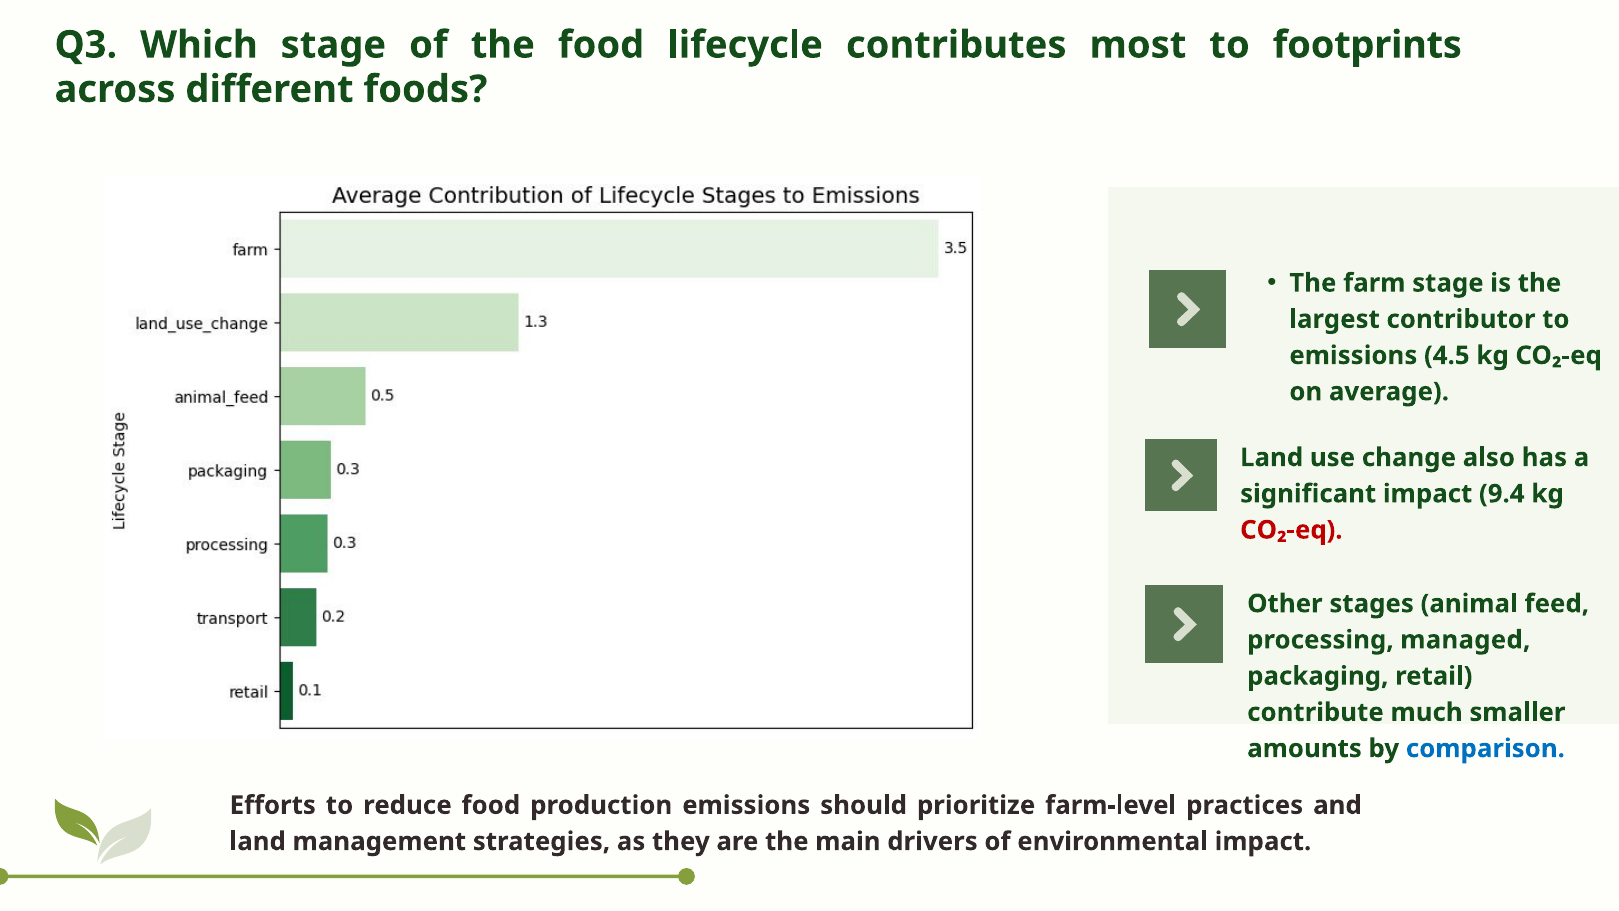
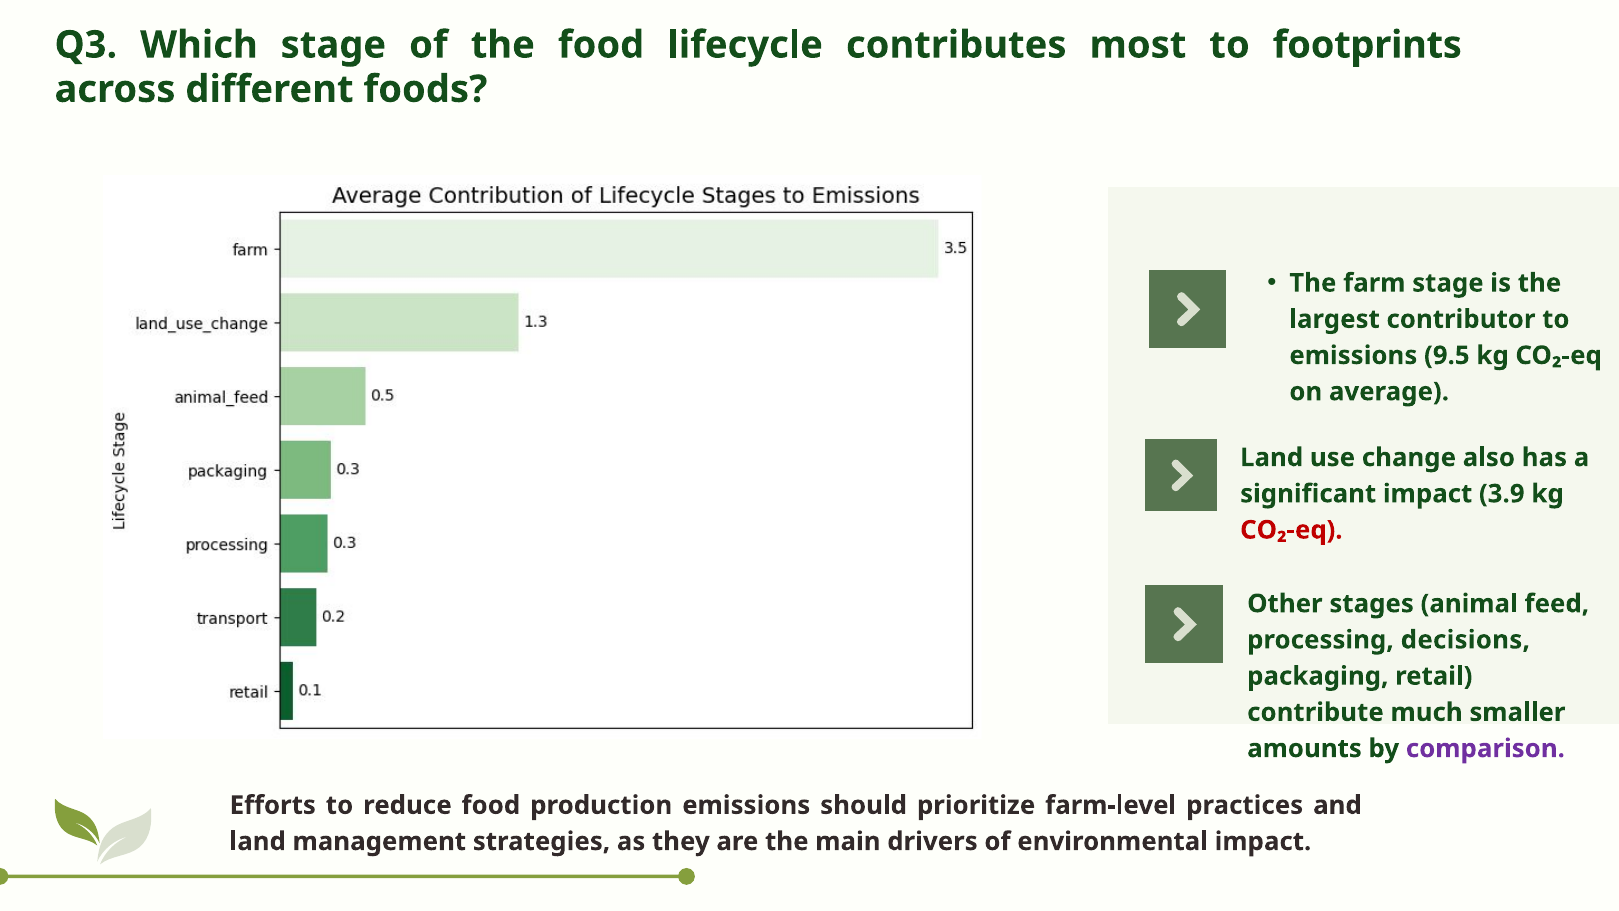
4.5: 4.5 -> 9.5
9.4: 9.4 -> 3.9
managed: managed -> decisions
comparison colour: blue -> purple
